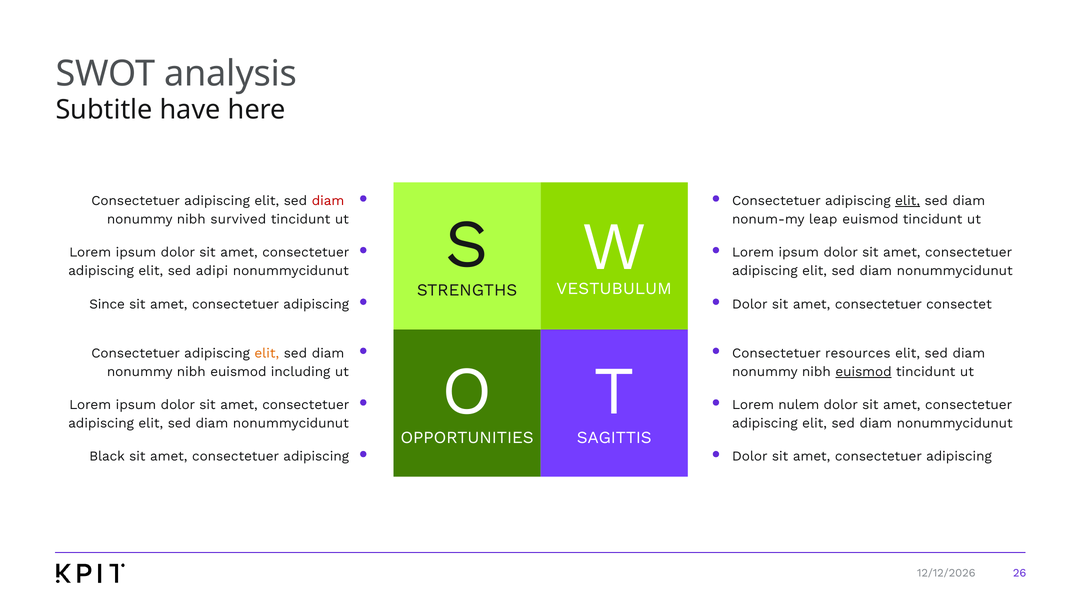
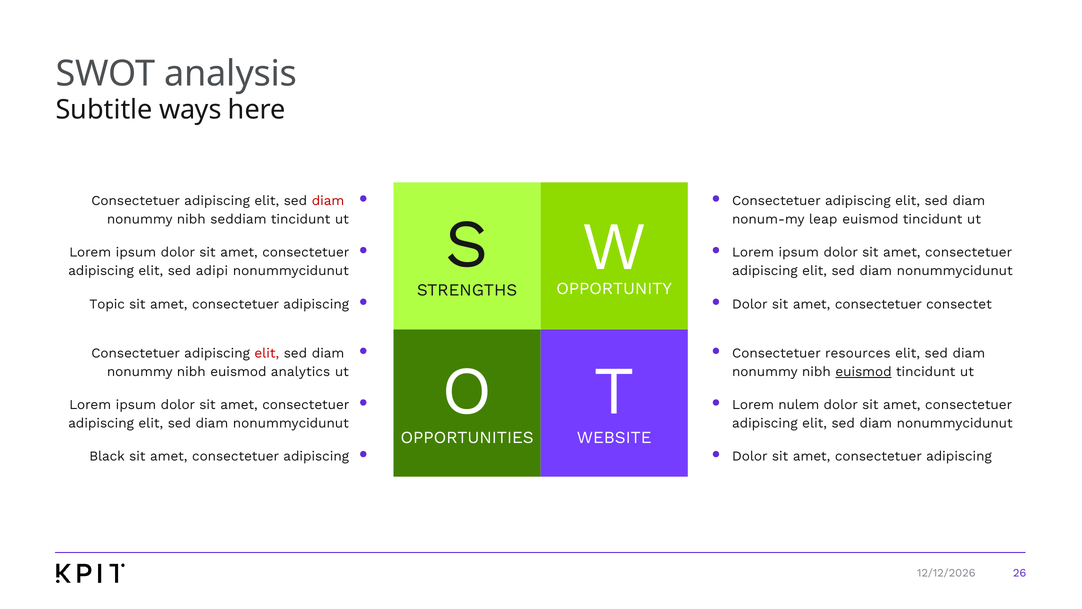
have: have -> ways
elit at (908, 201) underline: present -> none
survived: survived -> seddiam
VESTUBULUM: VESTUBULUM -> OPPORTUNITY
Since: Since -> Topic
elit at (267, 353) colour: orange -> red
including: including -> analytics
SAGITTIS: SAGITTIS -> WEBSITE
